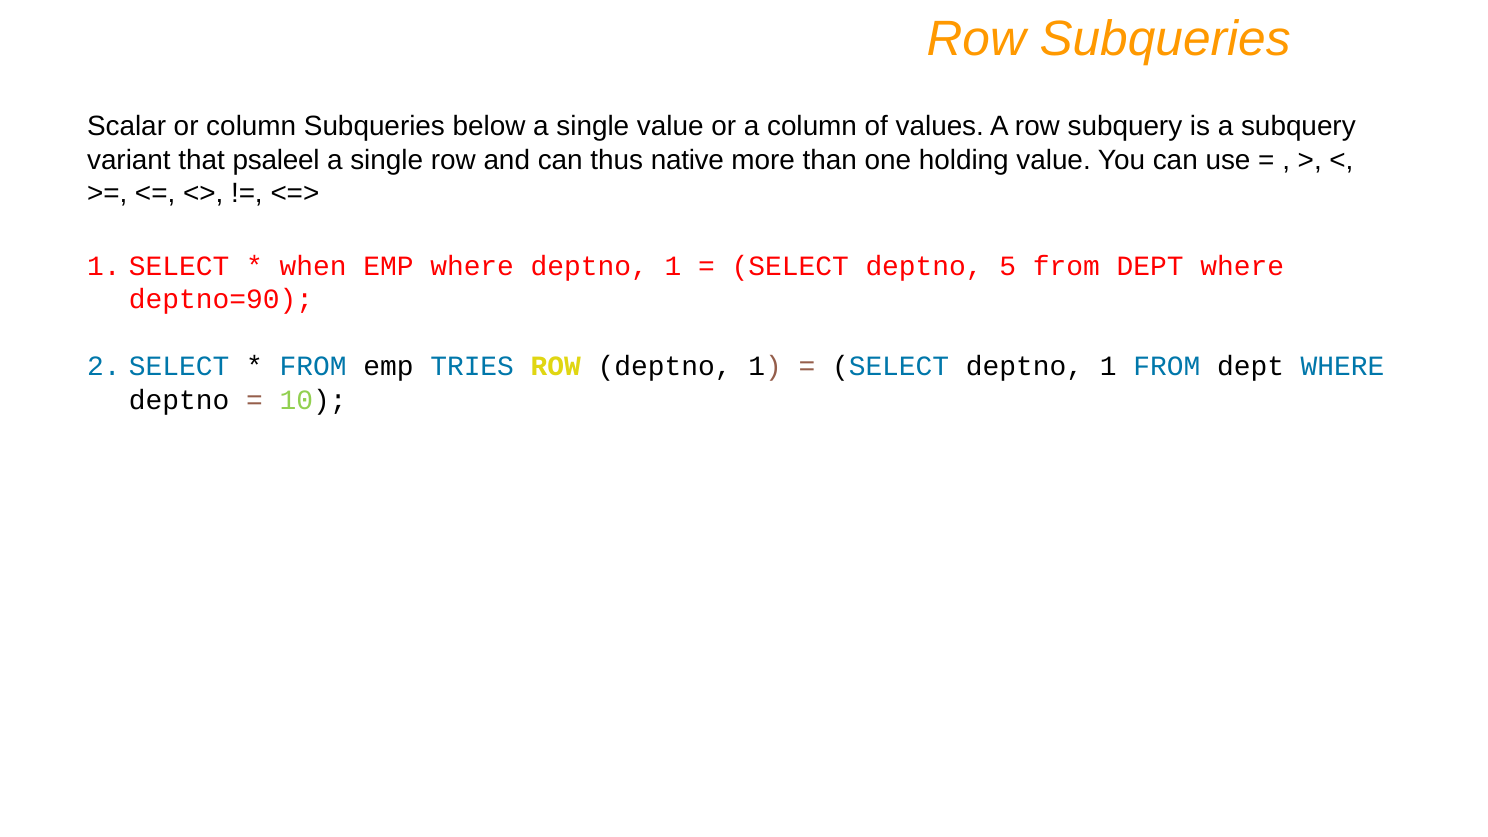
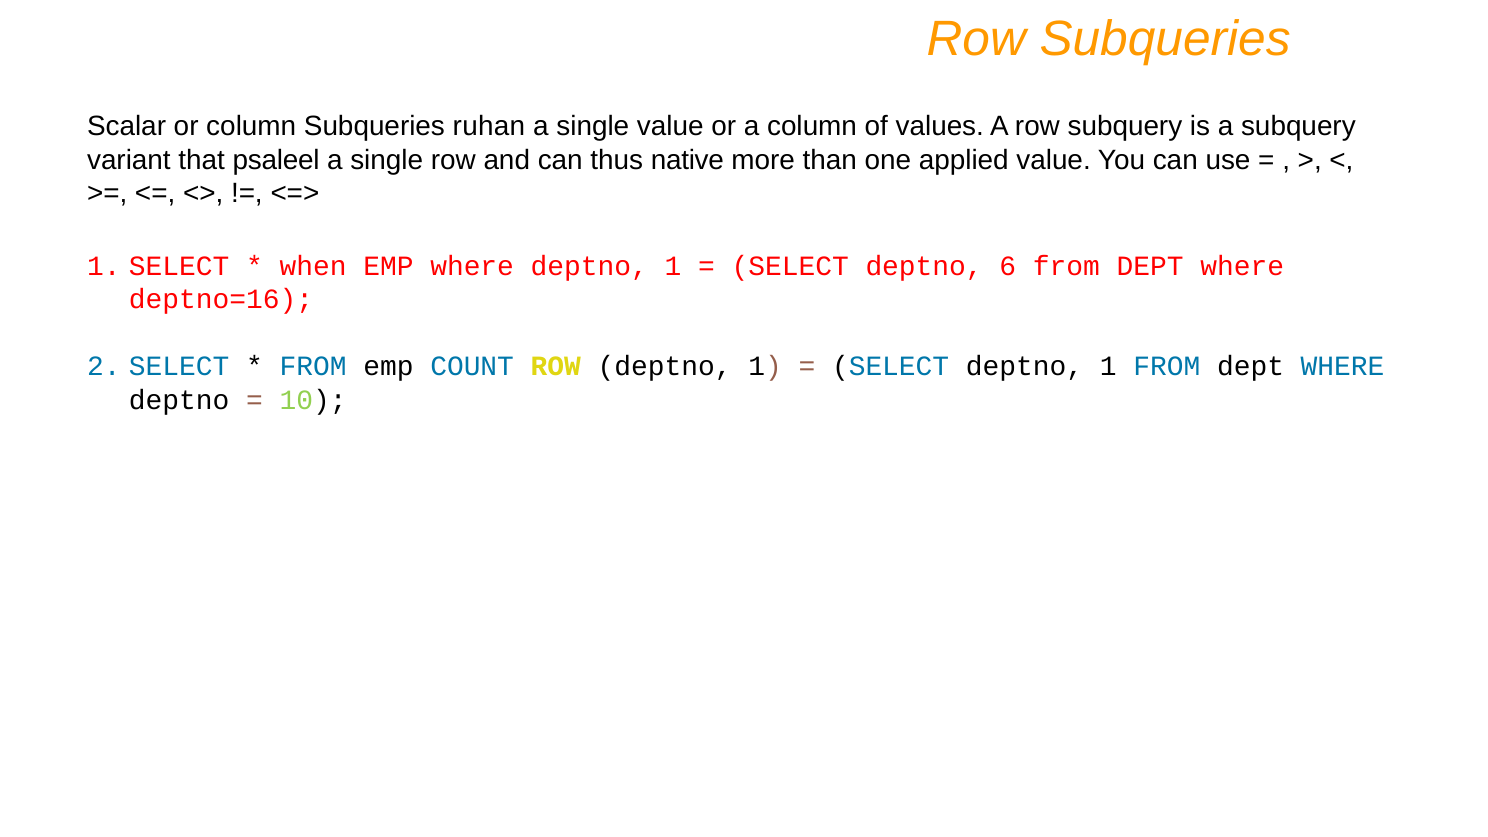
below: below -> ruhan
holding: holding -> applied
5: 5 -> 6
deptno=90: deptno=90 -> deptno=16
TRIES: TRIES -> COUNT
